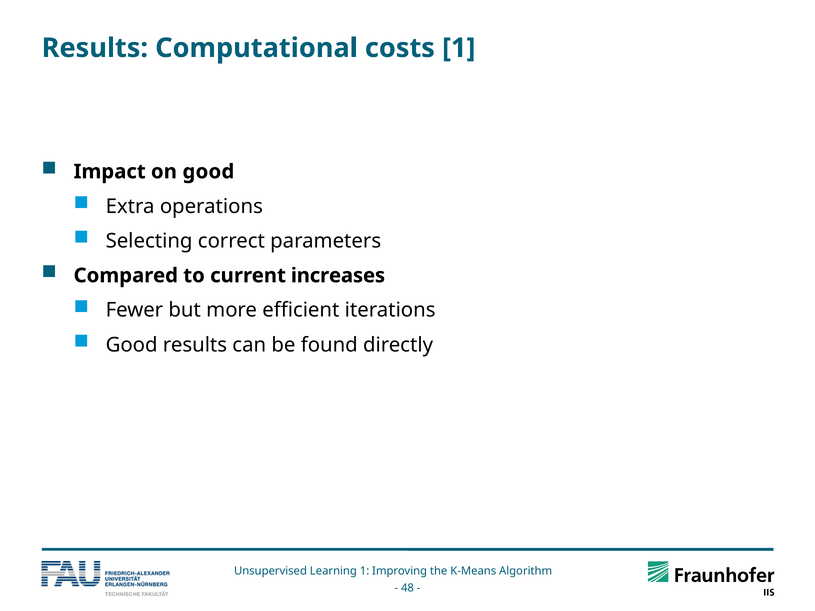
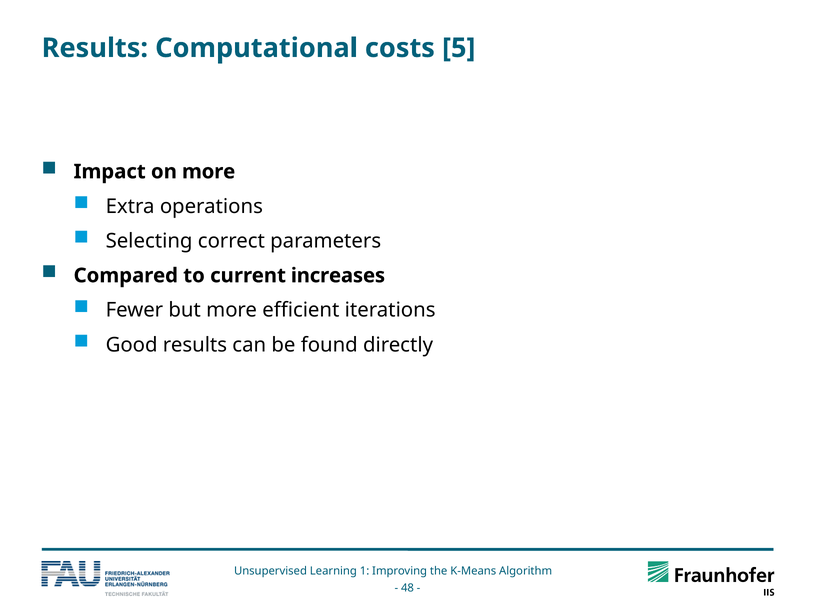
costs 1: 1 -> 5
on good: good -> more
